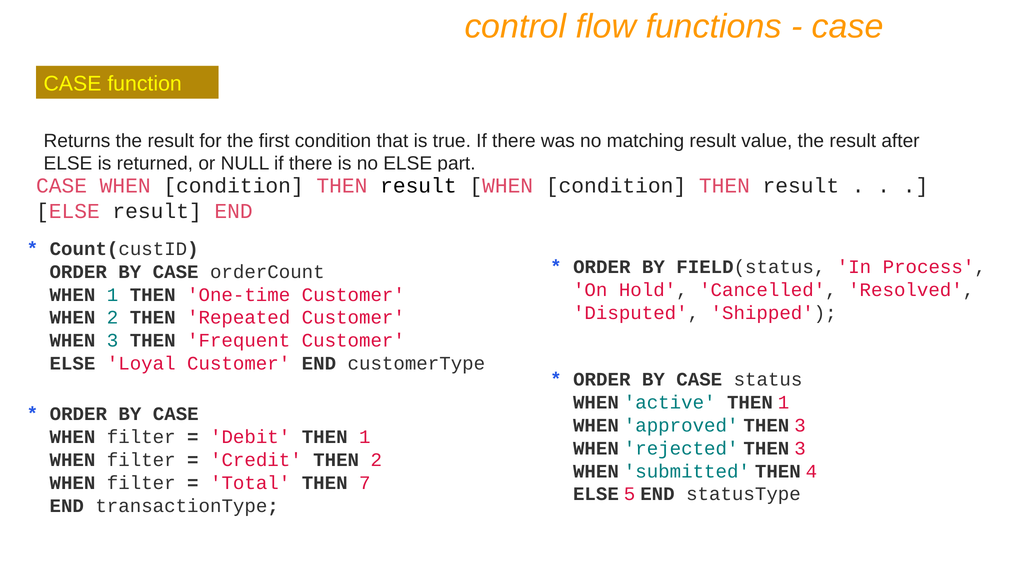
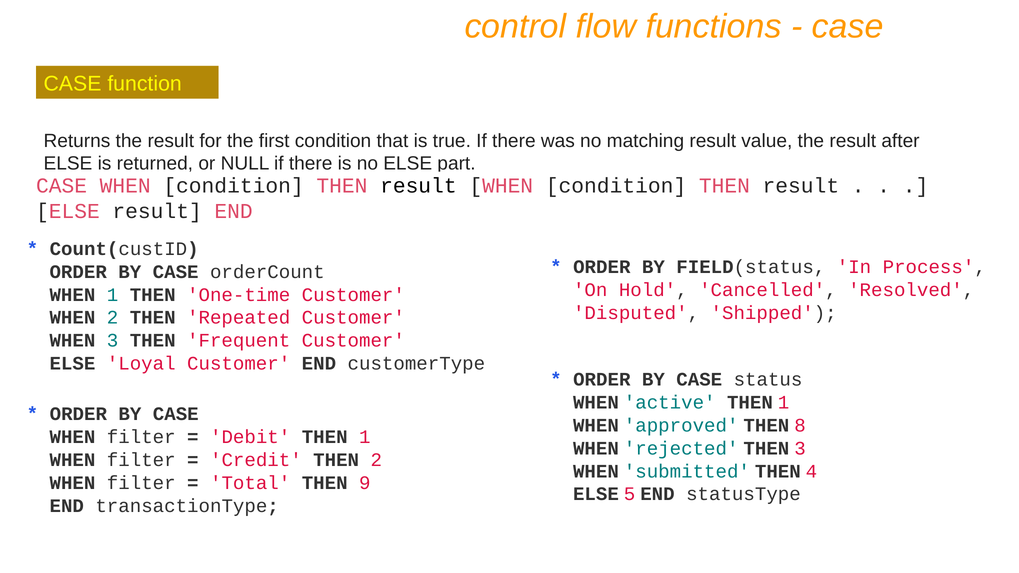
approved THEN 3: 3 -> 8
7: 7 -> 9
